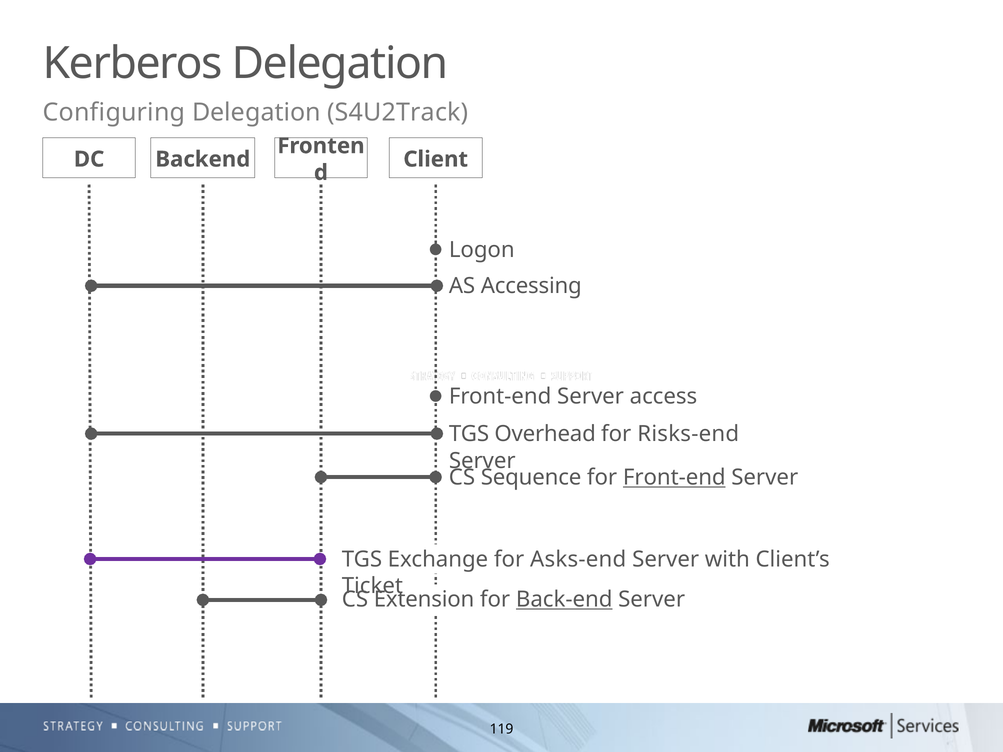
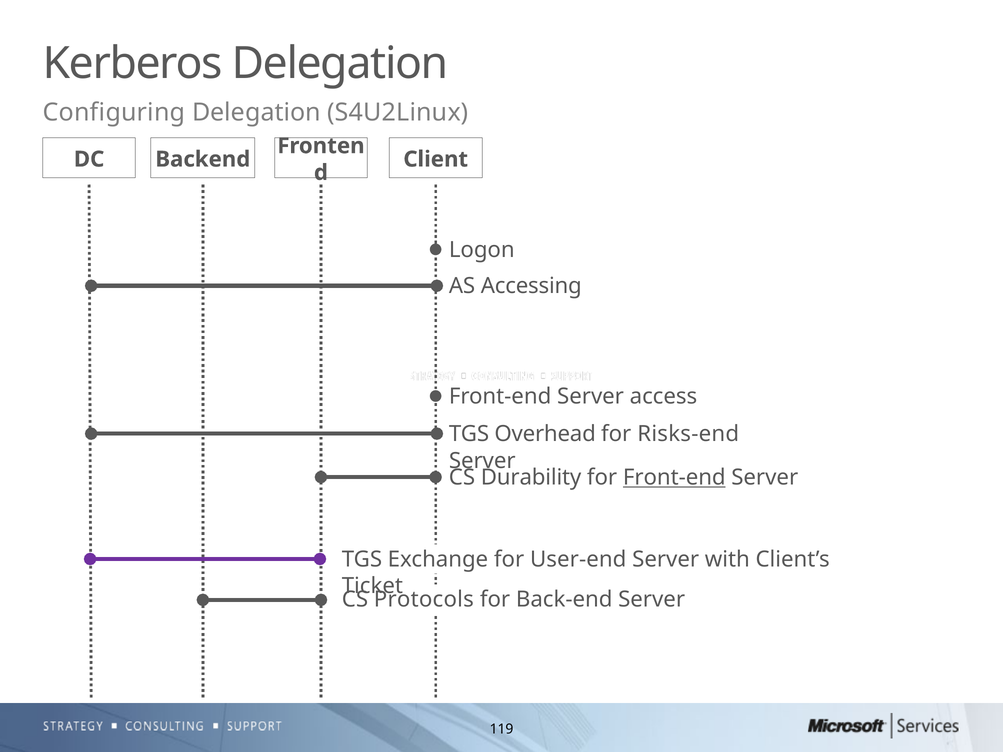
S4U2Track: S4U2Track -> S4U2Linux
Sequence: Sequence -> Durability
Asks-end: Asks-end -> User-end
Extension: Extension -> Protocols
Back-end underline: present -> none
